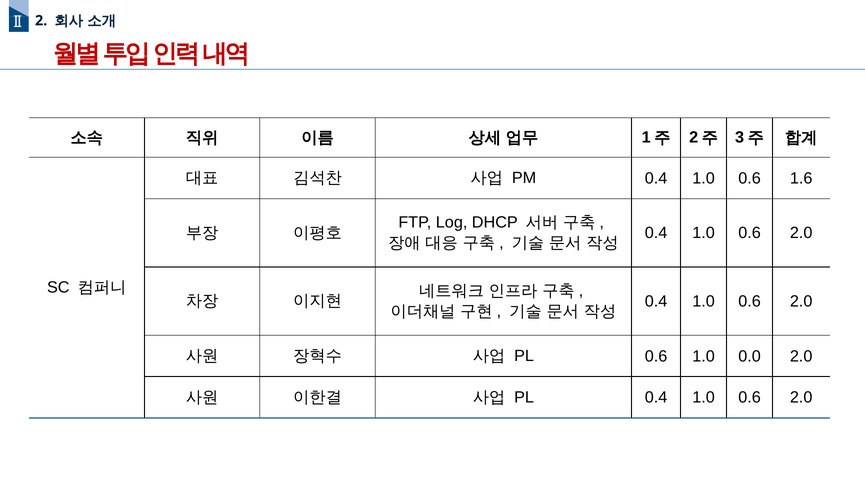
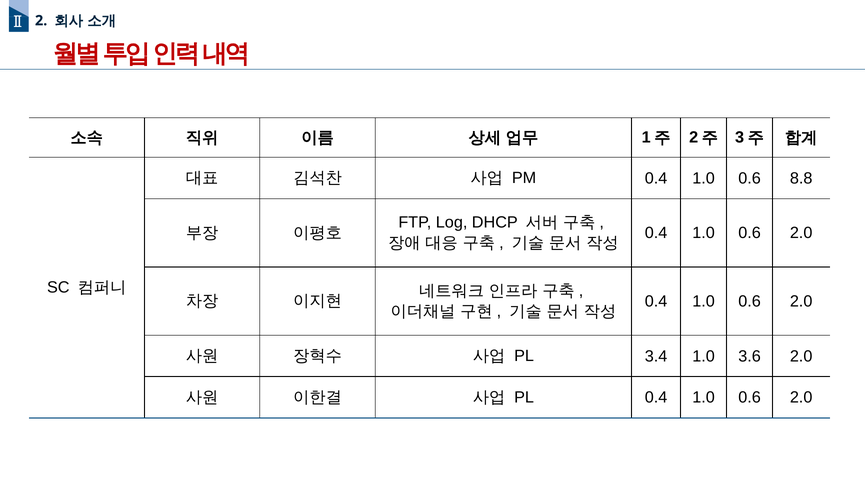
1.6: 1.6 -> 8.8
PL 0.6: 0.6 -> 3.4
0.0: 0.0 -> 3.6
